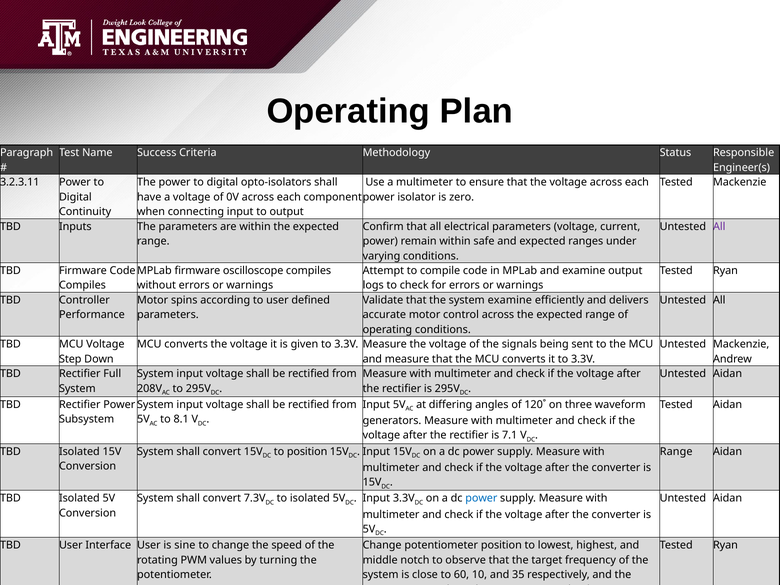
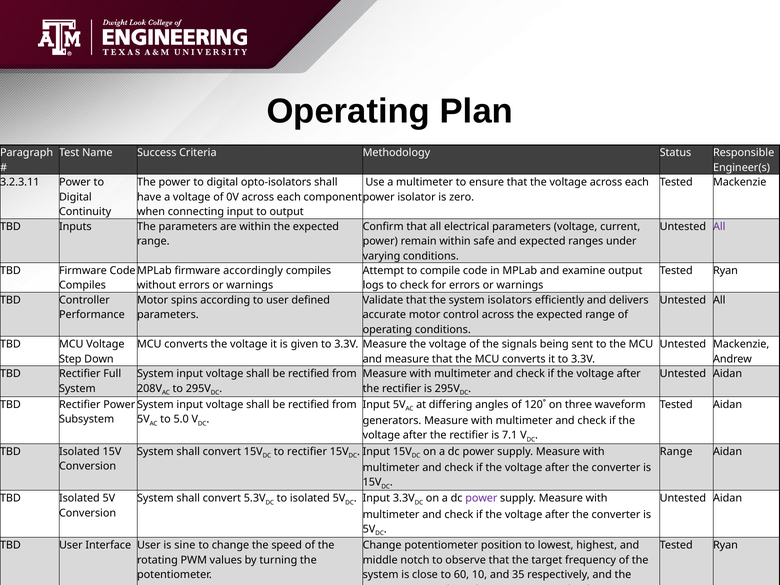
firmware oscilloscope: oscilloscope -> accordingly
system examine: examine -> isolators
8.1: 8.1 -> 5.0
to position: position -> rectifier
7.3V: 7.3V -> 5.3V
power at (481, 498) colour: blue -> purple
